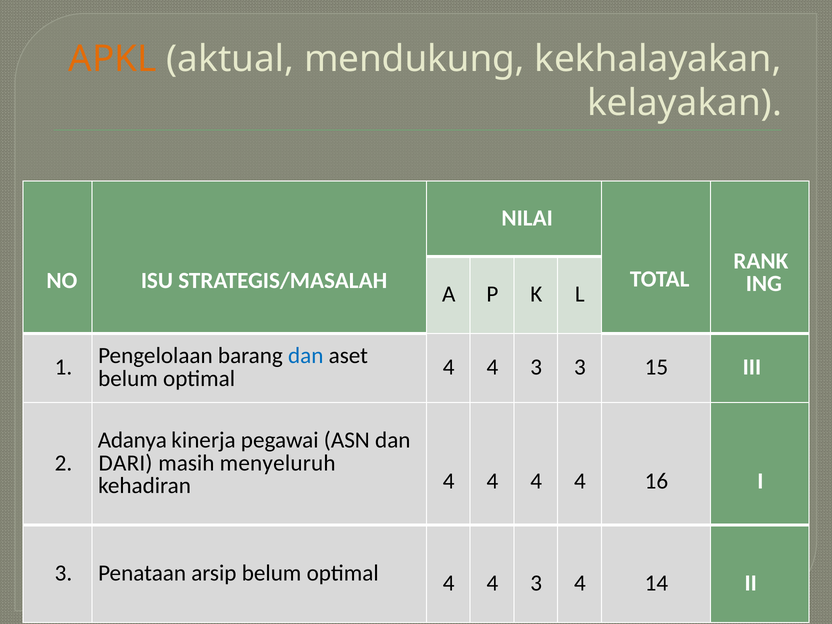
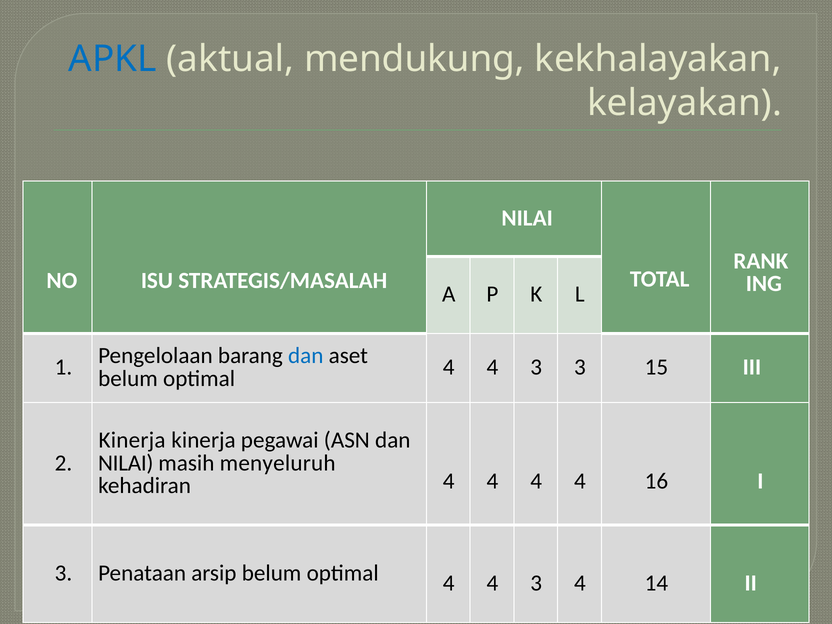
APKL colour: orange -> blue
Adanya at (132, 440): Adanya -> Kinerja
DARI at (126, 463): DARI -> NILAI
